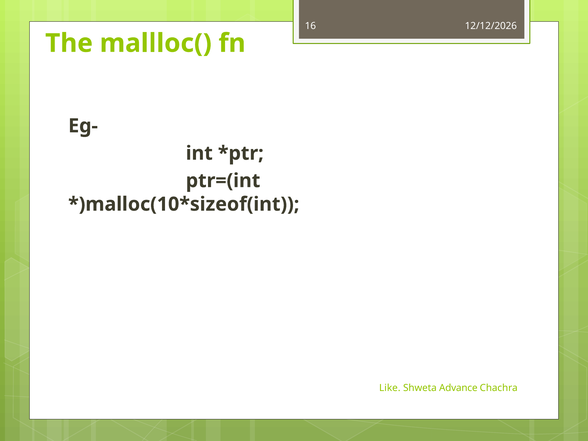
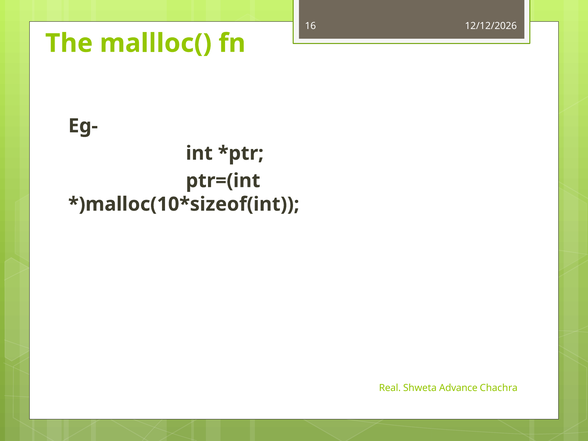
Like: Like -> Real
